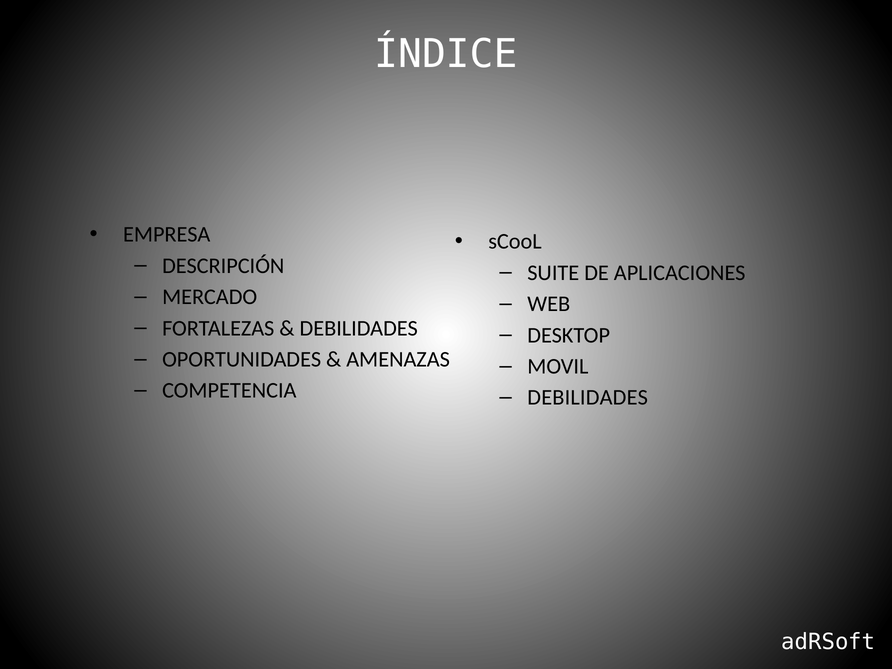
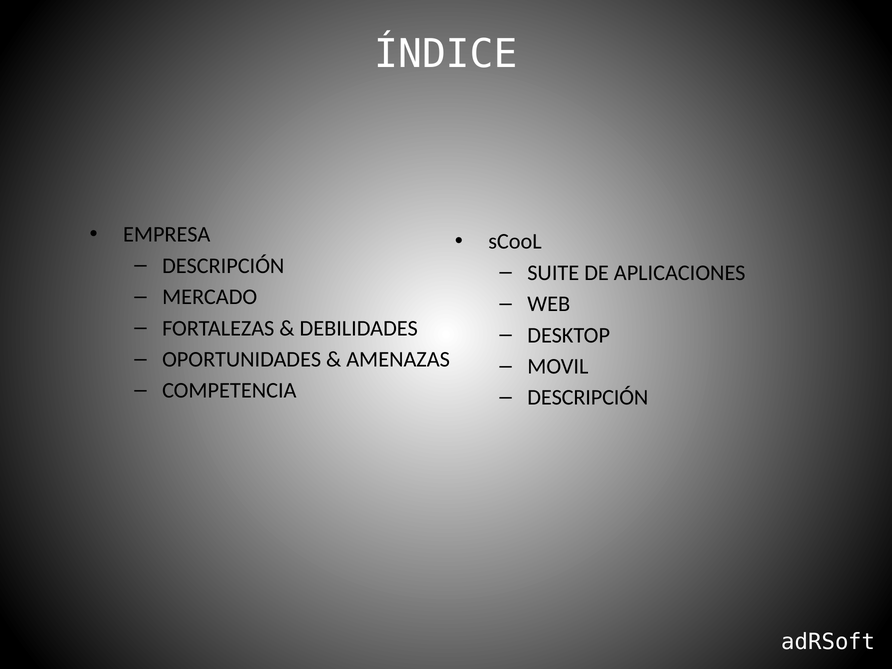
DEBILIDADES at (588, 398): DEBILIDADES -> DESCRIPCIÓN
